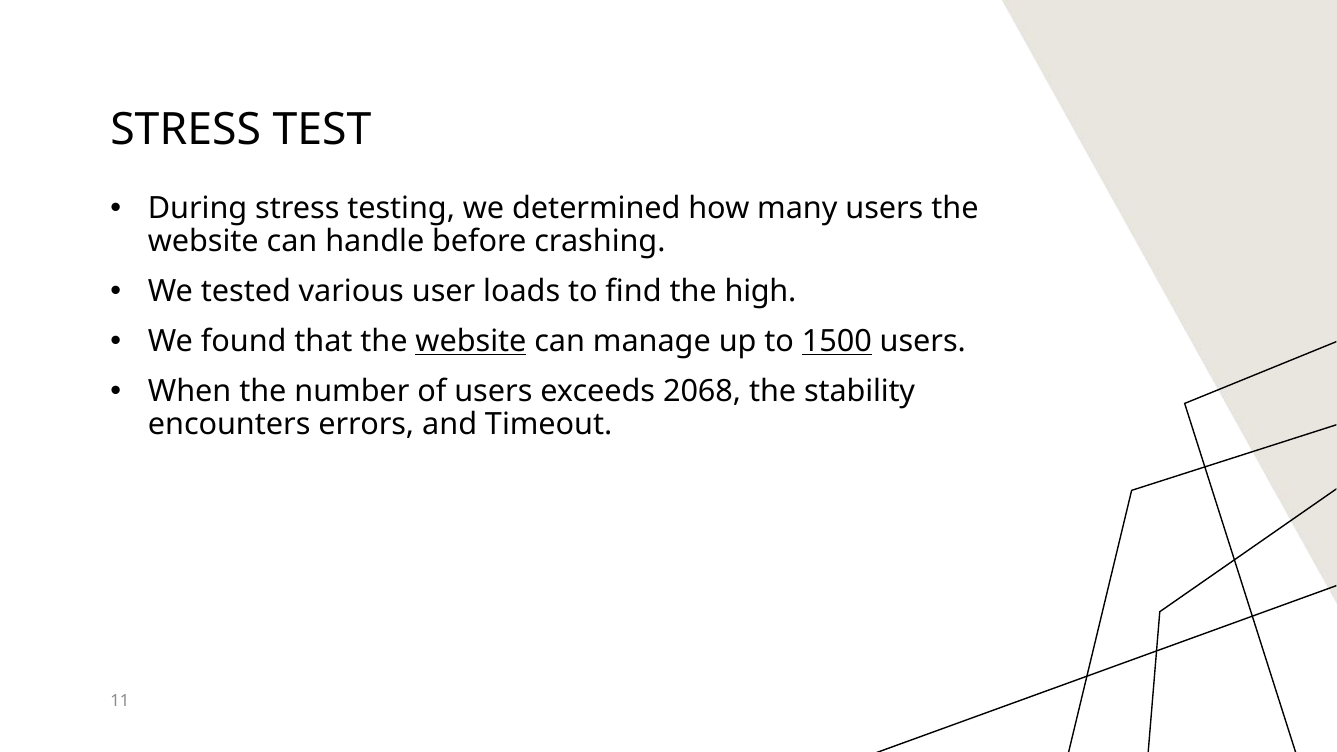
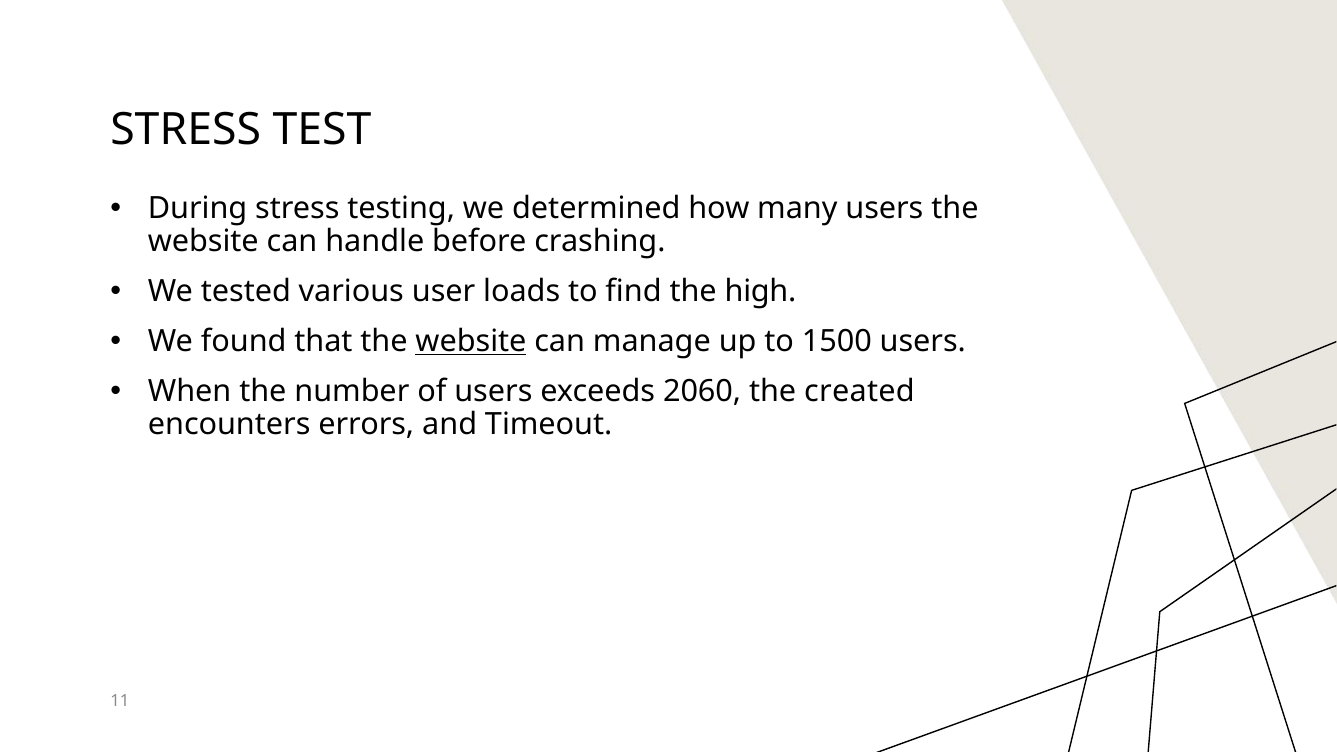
1500 underline: present -> none
2068: 2068 -> 2060
stability: stability -> created
